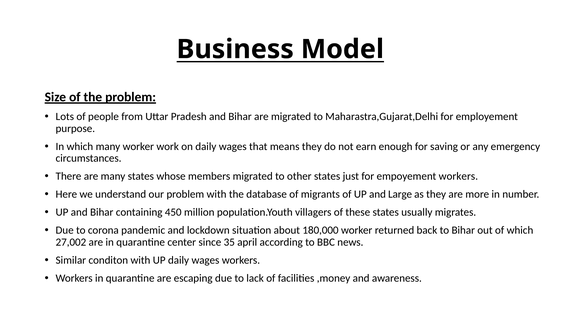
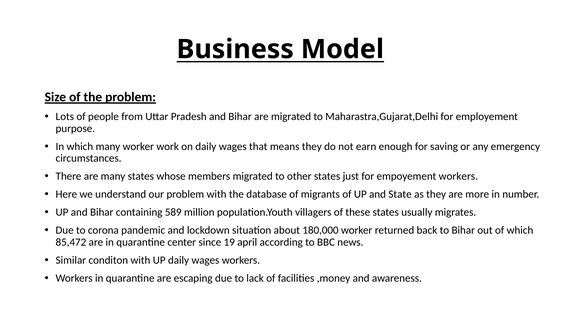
Large: Large -> State
450: 450 -> 589
27,002: 27,002 -> 85,472
35: 35 -> 19
